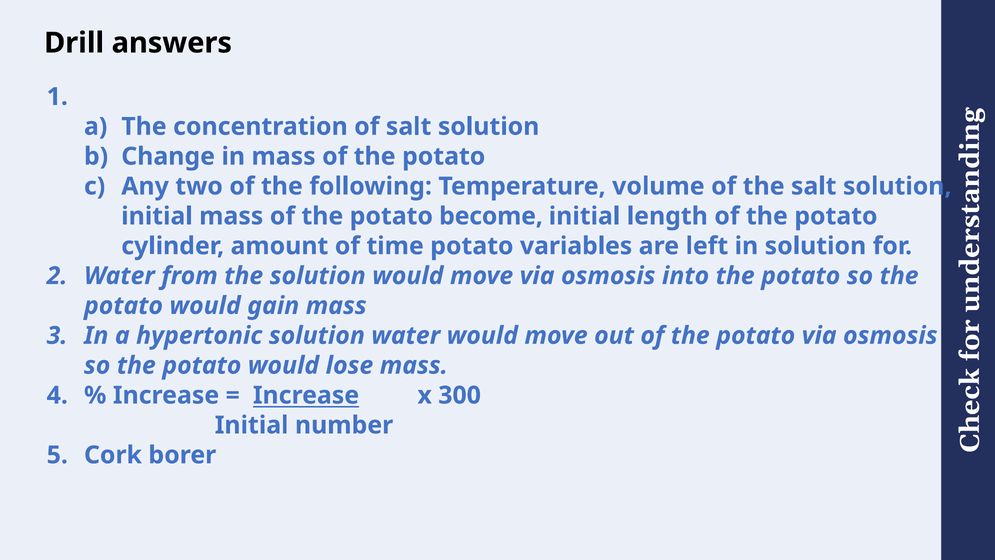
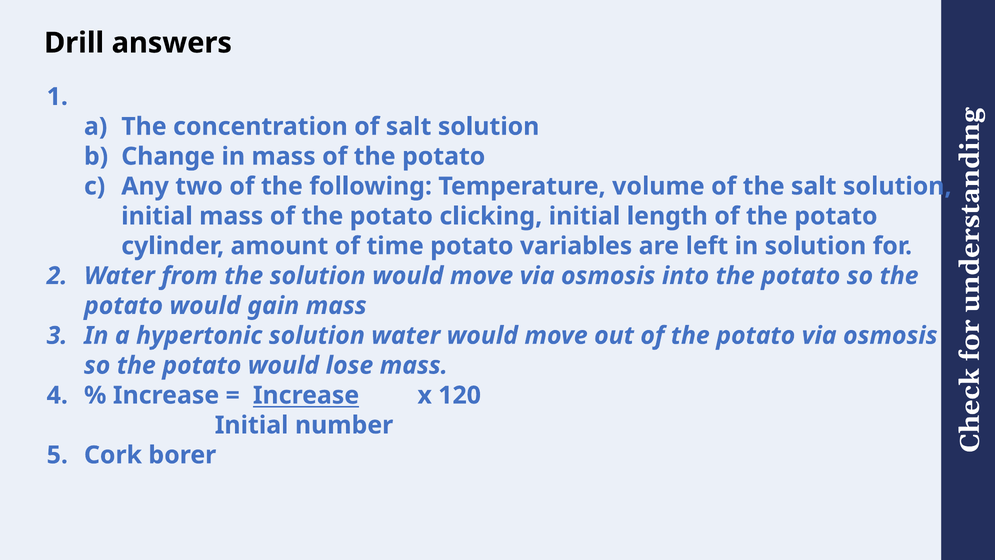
become: become -> clicking
300: 300 -> 120
